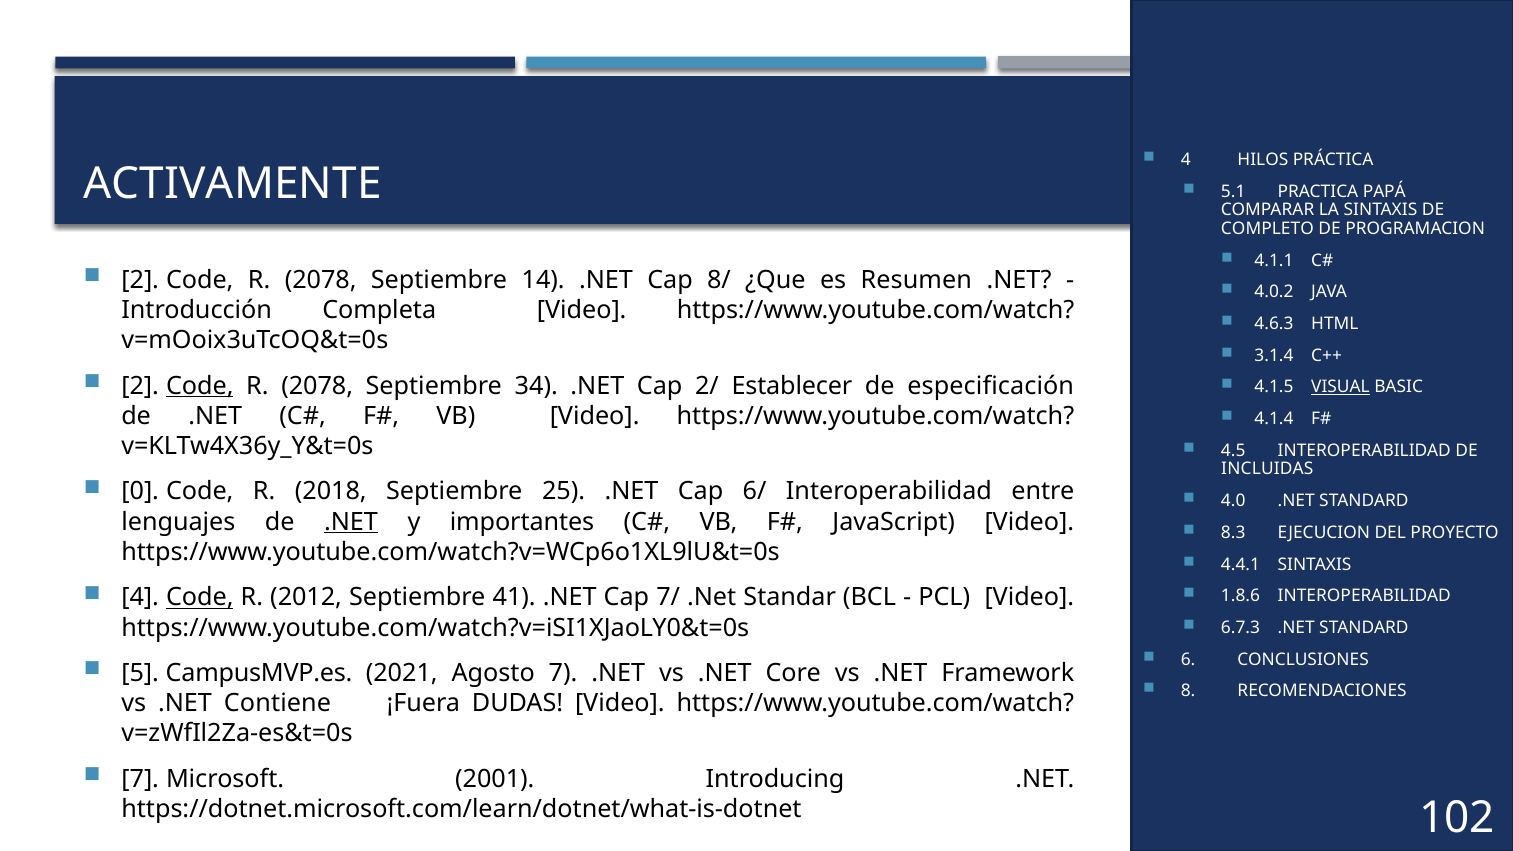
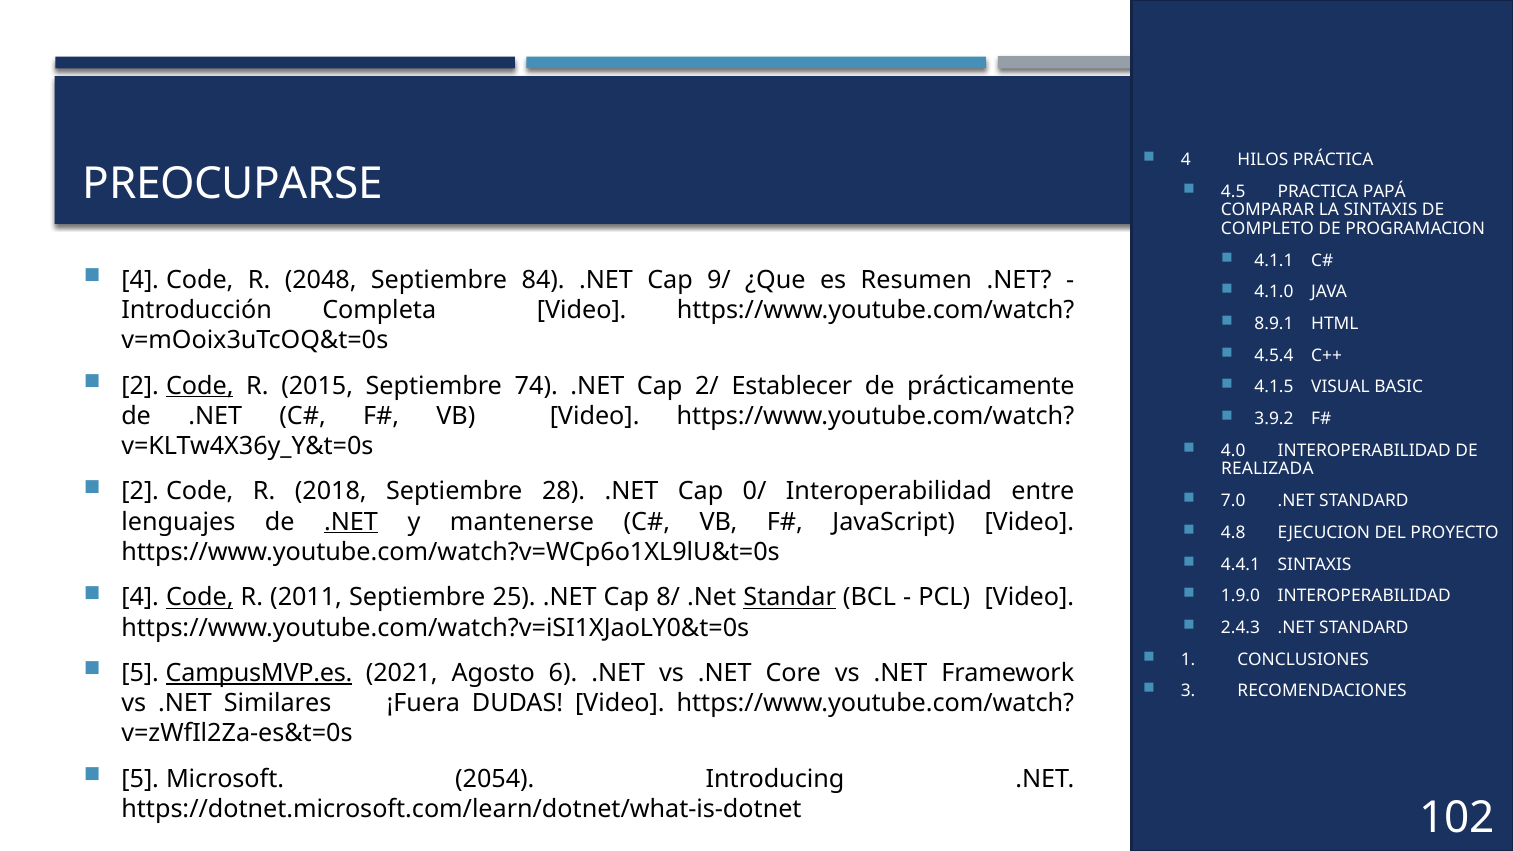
ACTIVAMENTE: ACTIVAMENTE -> PREOCUPARSE
5.1: 5.1 -> 4.5
2 at (140, 280): 2 -> 4
2078 at (321, 280): 2078 -> 2048
14: 14 -> 84
8/: 8/ -> 9/
4.0.2: 4.0.2 -> 4.1.0
4.6.3: 4.6.3 -> 8.9.1
3.1.4: 3.1.4 -> 4.5.4
2078 at (317, 386): 2078 -> 2015
34: 34 -> 74
especificación: especificación -> prácticamente
VISUAL underline: present -> none
4.1.4: 4.1.4 -> 3.9.2
4.5: 4.5 -> 4.0
INCLUIDAS: INCLUIDAS -> REALIZADA
0 at (140, 492): 0 -> 2
25: 25 -> 28
6/: 6/ -> 0/
4.0: 4.0 -> 7.0
importantes: importantes -> mantenerse
8.3: 8.3 -> 4.8
2012: 2012 -> 2011
41: 41 -> 25
7/: 7/ -> 8/
Standar underline: none -> present
1.8.6: 1.8.6 -> 1.9.0
6.7.3: 6.7.3 -> 2.4.3
6 at (1188, 659): 6 -> 1
CampusMVP.es underline: none -> present
Agosto 7: 7 -> 6
8 at (1188, 691): 8 -> 3
Contiene: Contiene -> Similares
7 at (140, 779): 7 -> 5
2001: 2001 -> 2054
